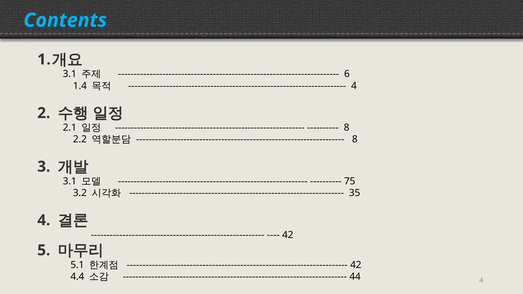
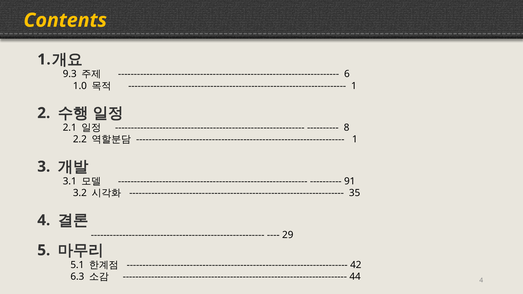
Contents colour: light blue -> yellow
3.1 at (70, 74): 3.1 -> 9.3
1.4: 1.4 -> 1.0
4 at (354, 86): 4 -> 1
8 at (355, 140): 8 -> 1
75: 75 -> 91
42 at (288, 235): 42 -> 29
4.4: 4.4 -> 6.3
